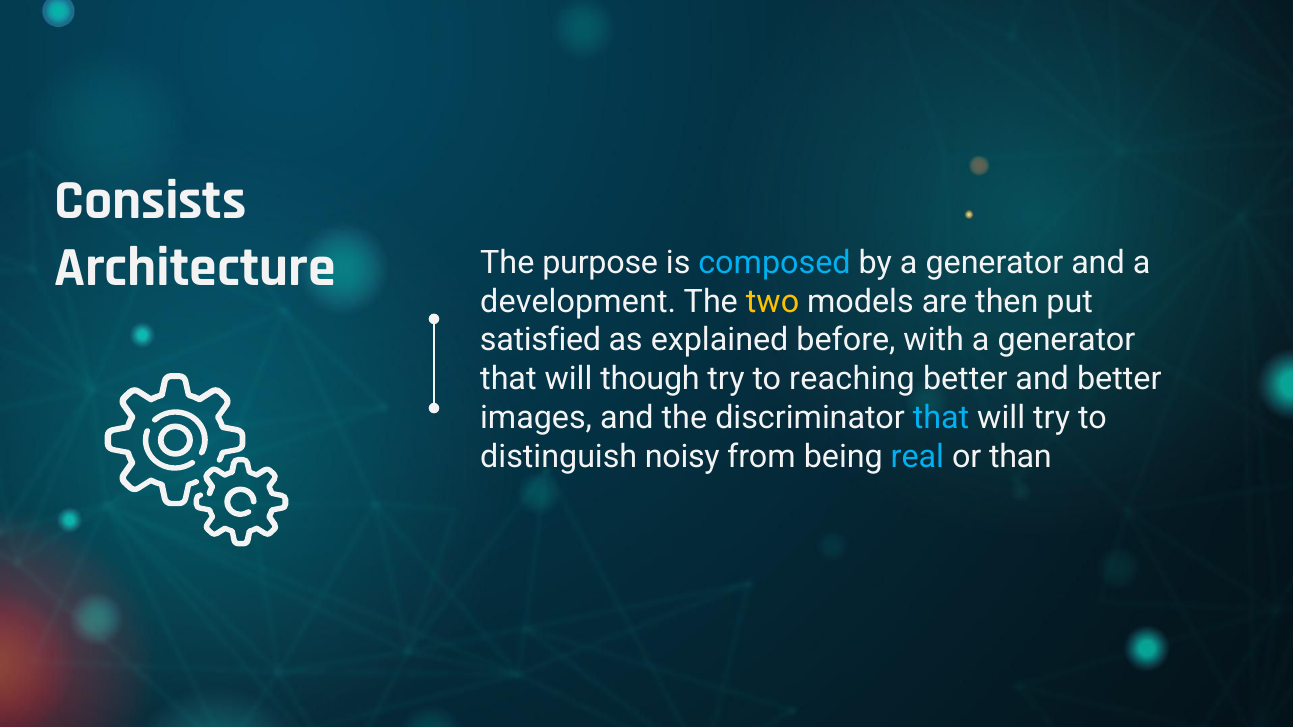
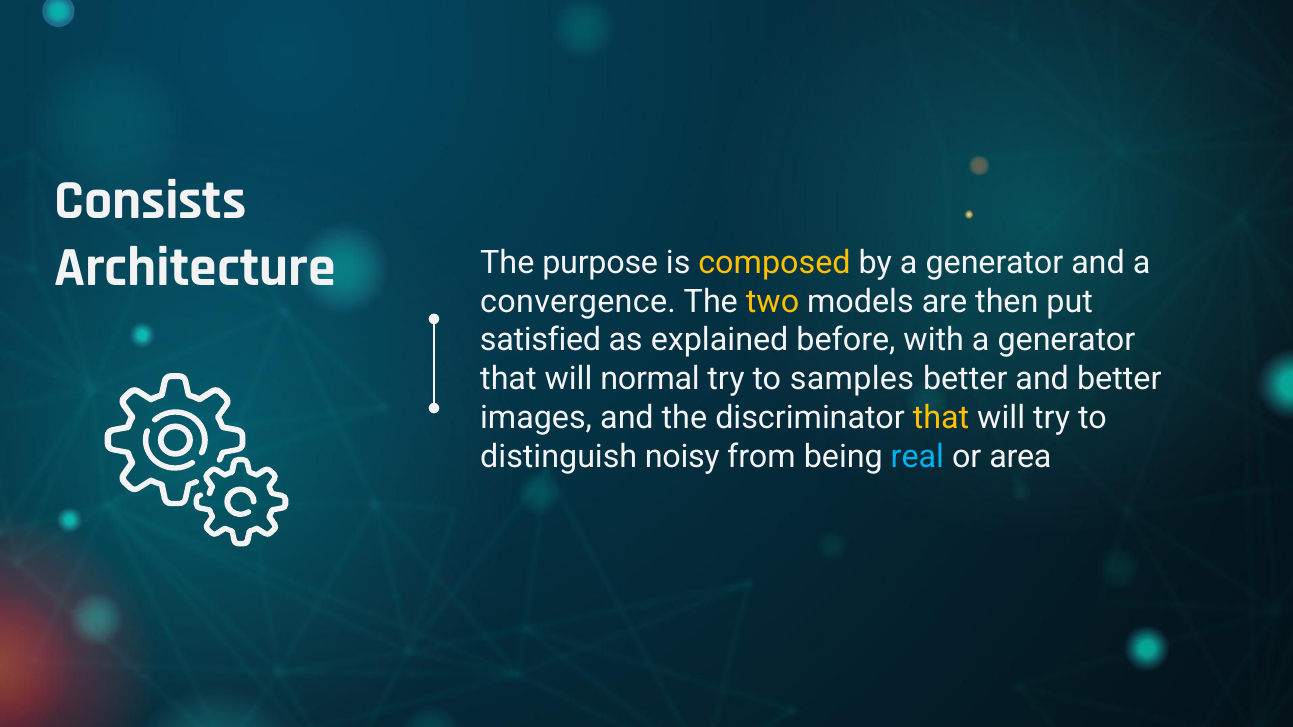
composed colour: light blue -> yellow
development: development -> convergence
though: though -> normal
reaching: reaching -> samples
that at (941, 418) colour: light blue -> yellow
than: than -> area
